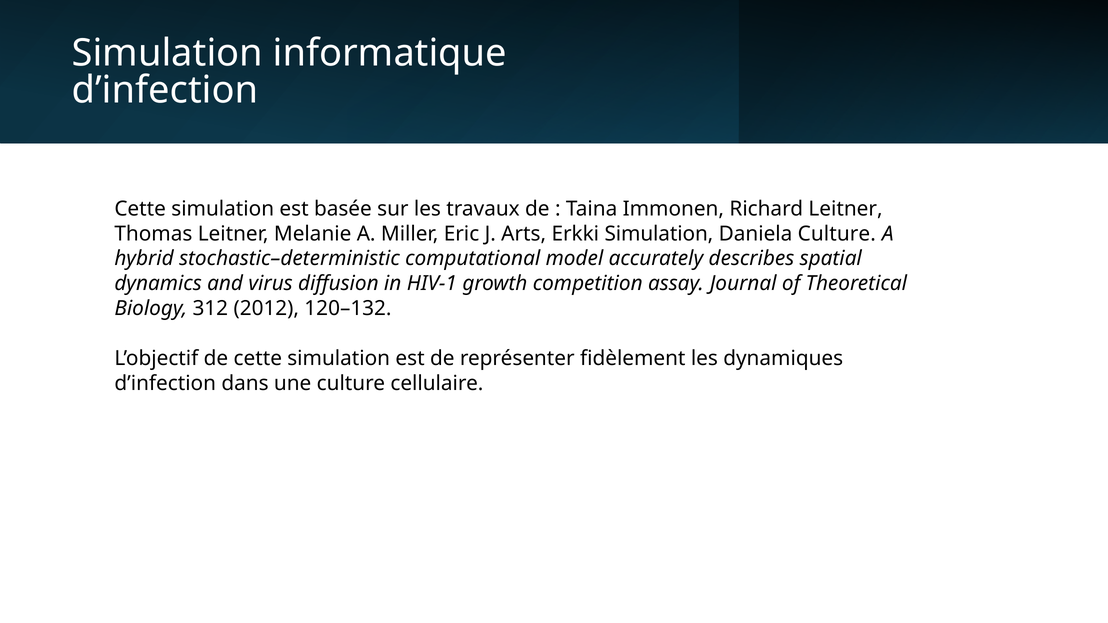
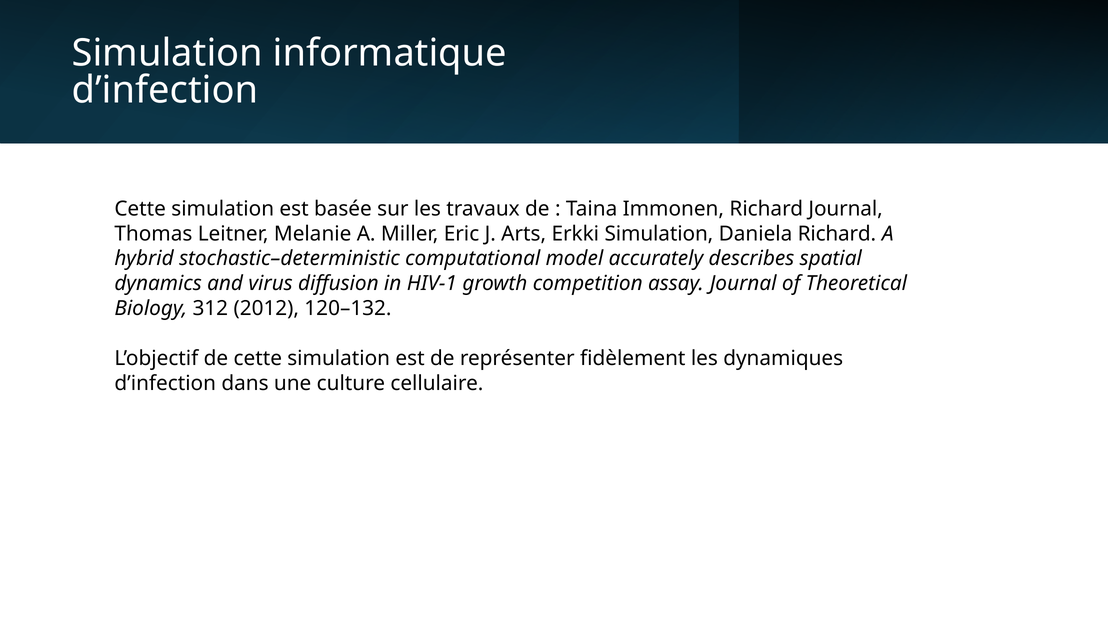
Richard Leitner: Leitner -> Journal
Daniela Culture: Culture -> Richard
